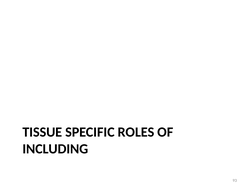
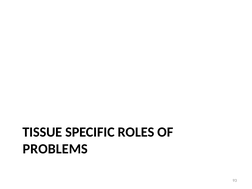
INCLUDING: INCLUDING -> PROBLEMS
